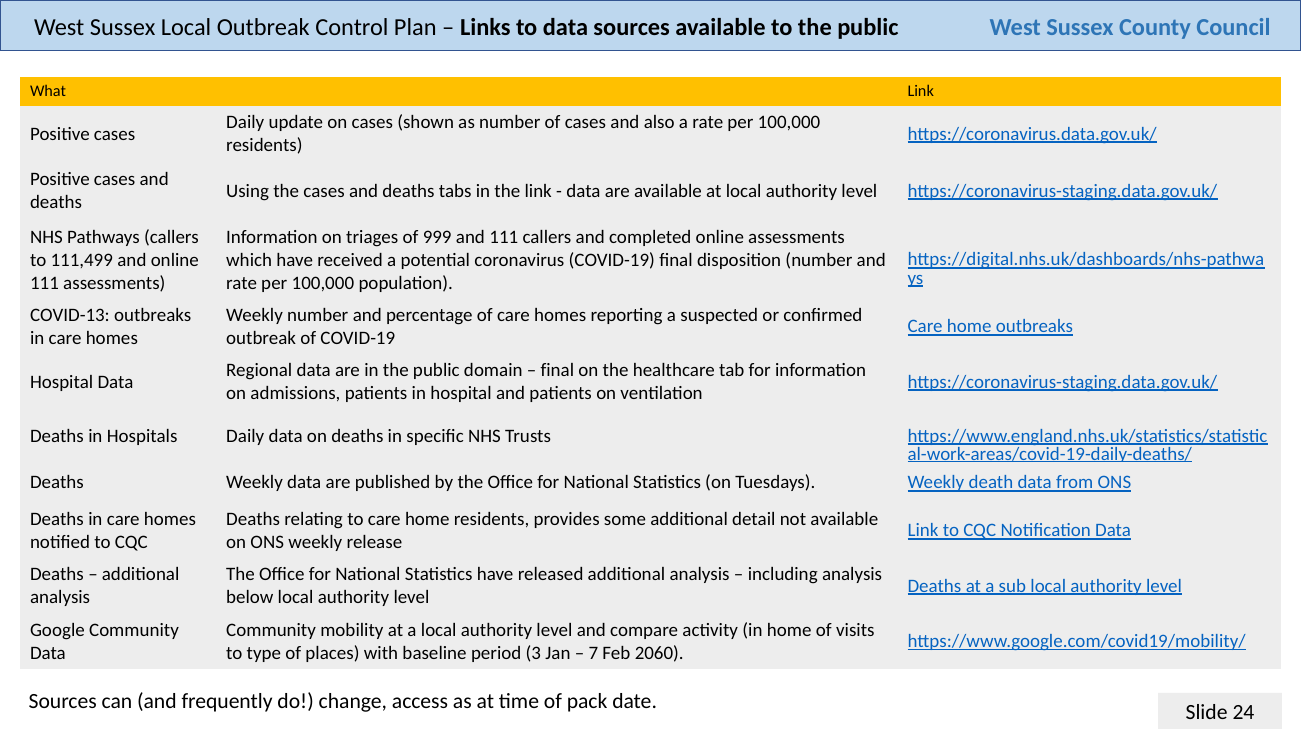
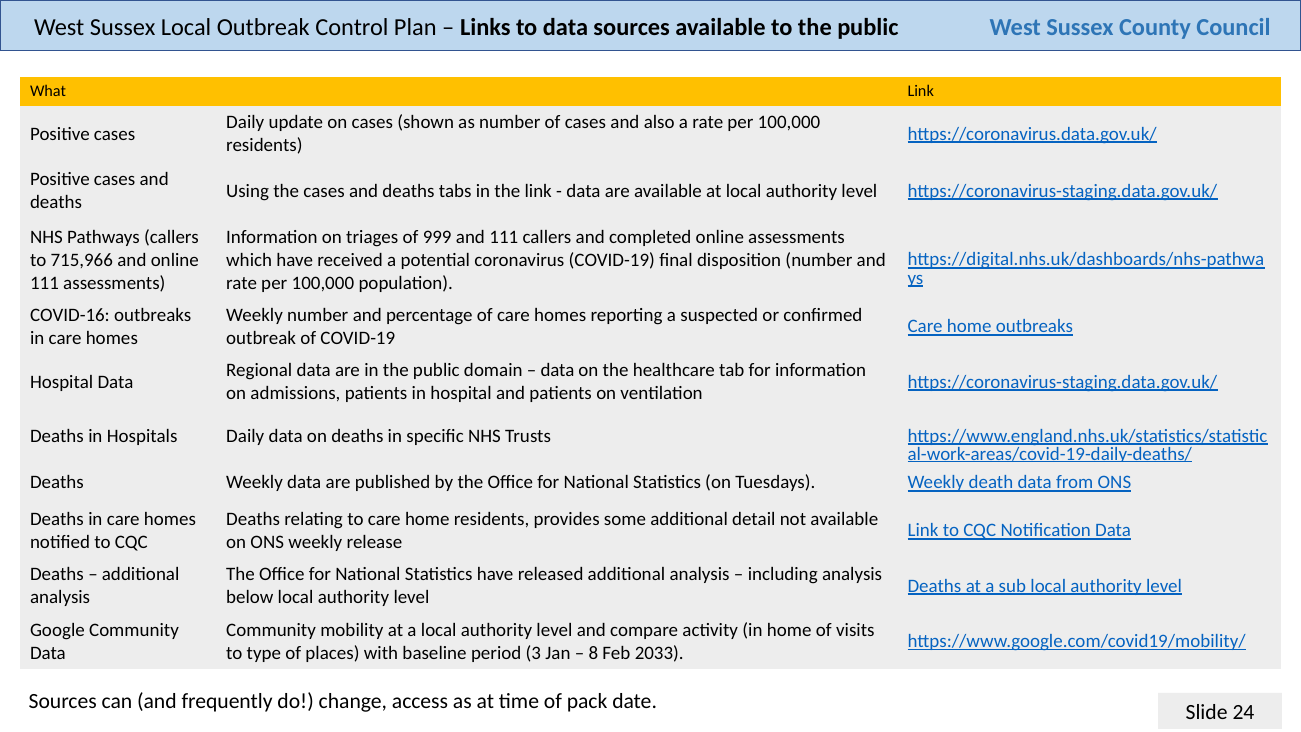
111,499: 111,499 -> 715,966
COVID-13: COVID-13 -> COVID-16
final at (557, 370): final -> data
7: 7 -> 8
2060: 2060 -> 2033
